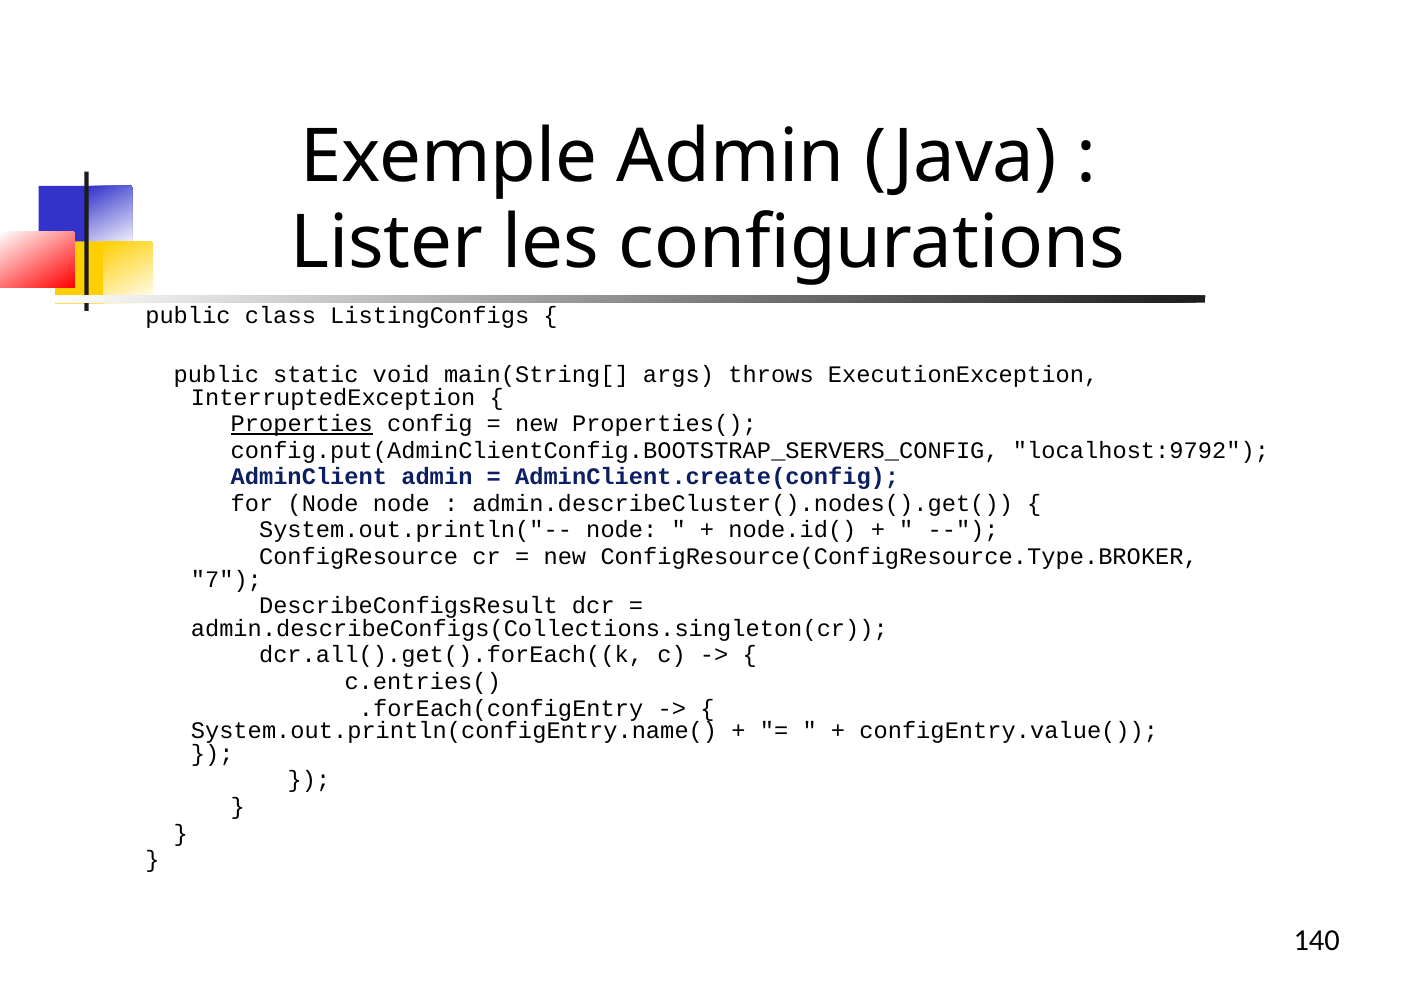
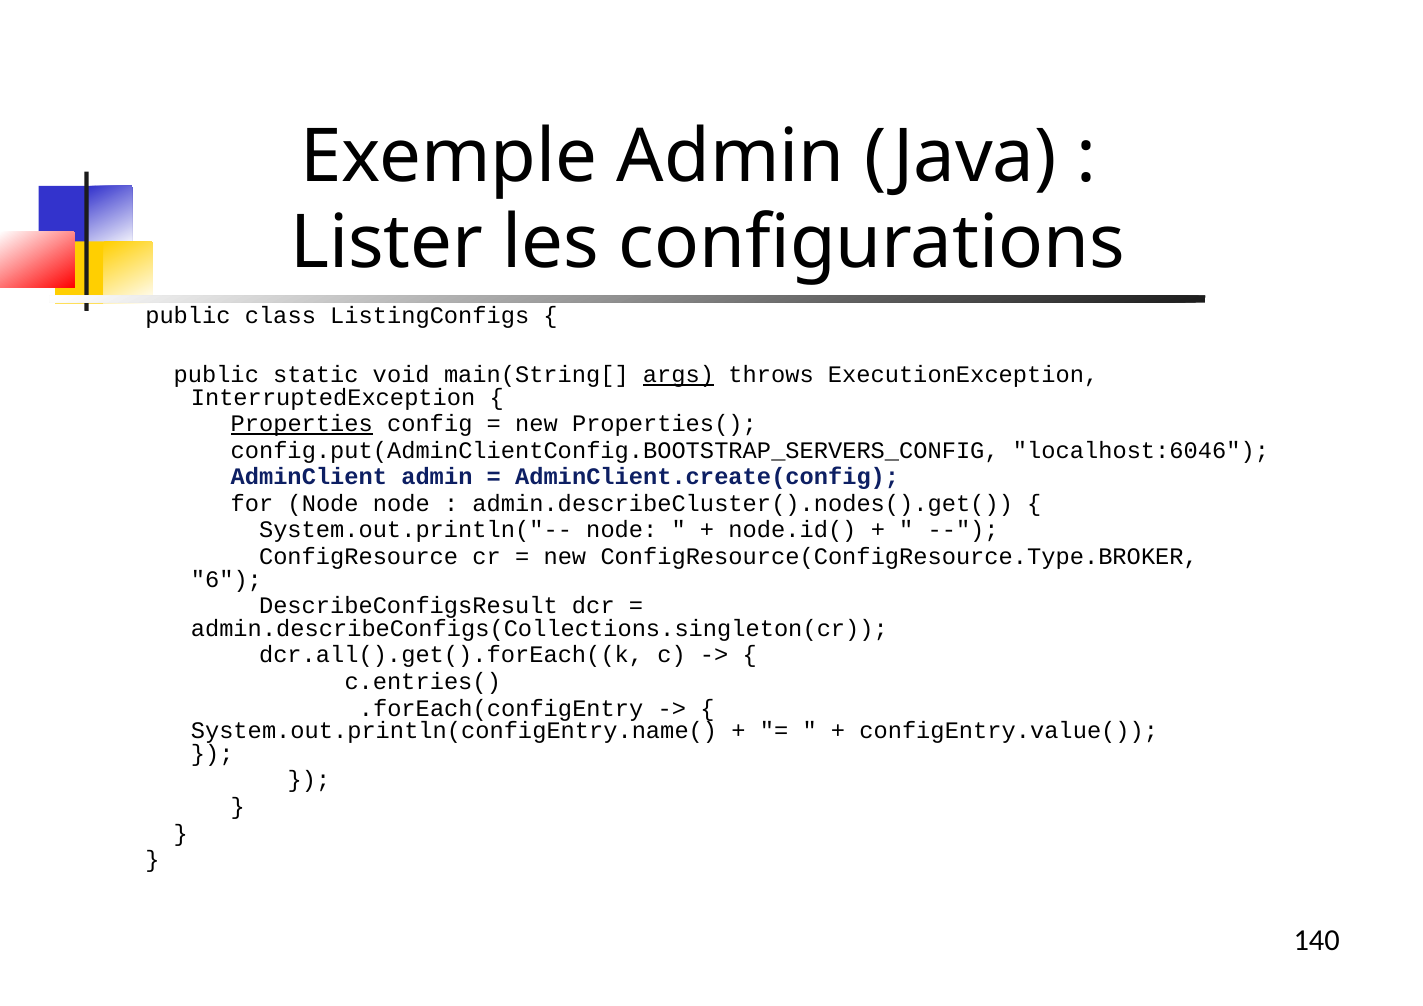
args underline: none -> present
localhost:9792: localhost:9792 -> localhost:6046
7: 7 -> 6
